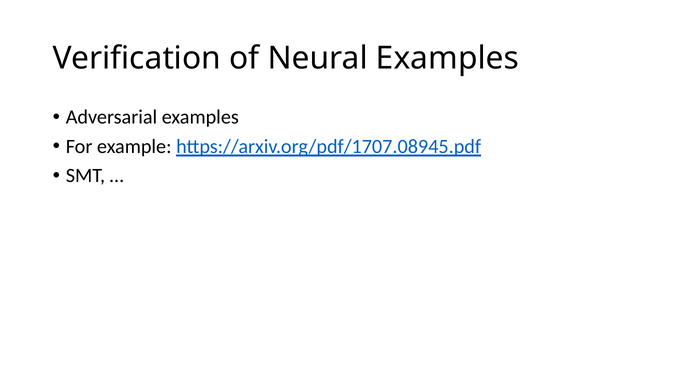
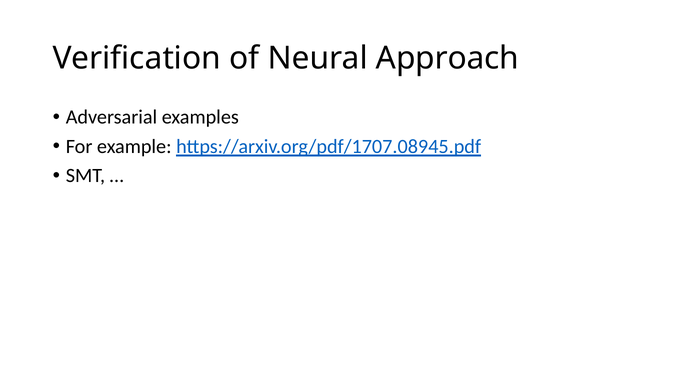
Neural Examples: Examples -> Approach
